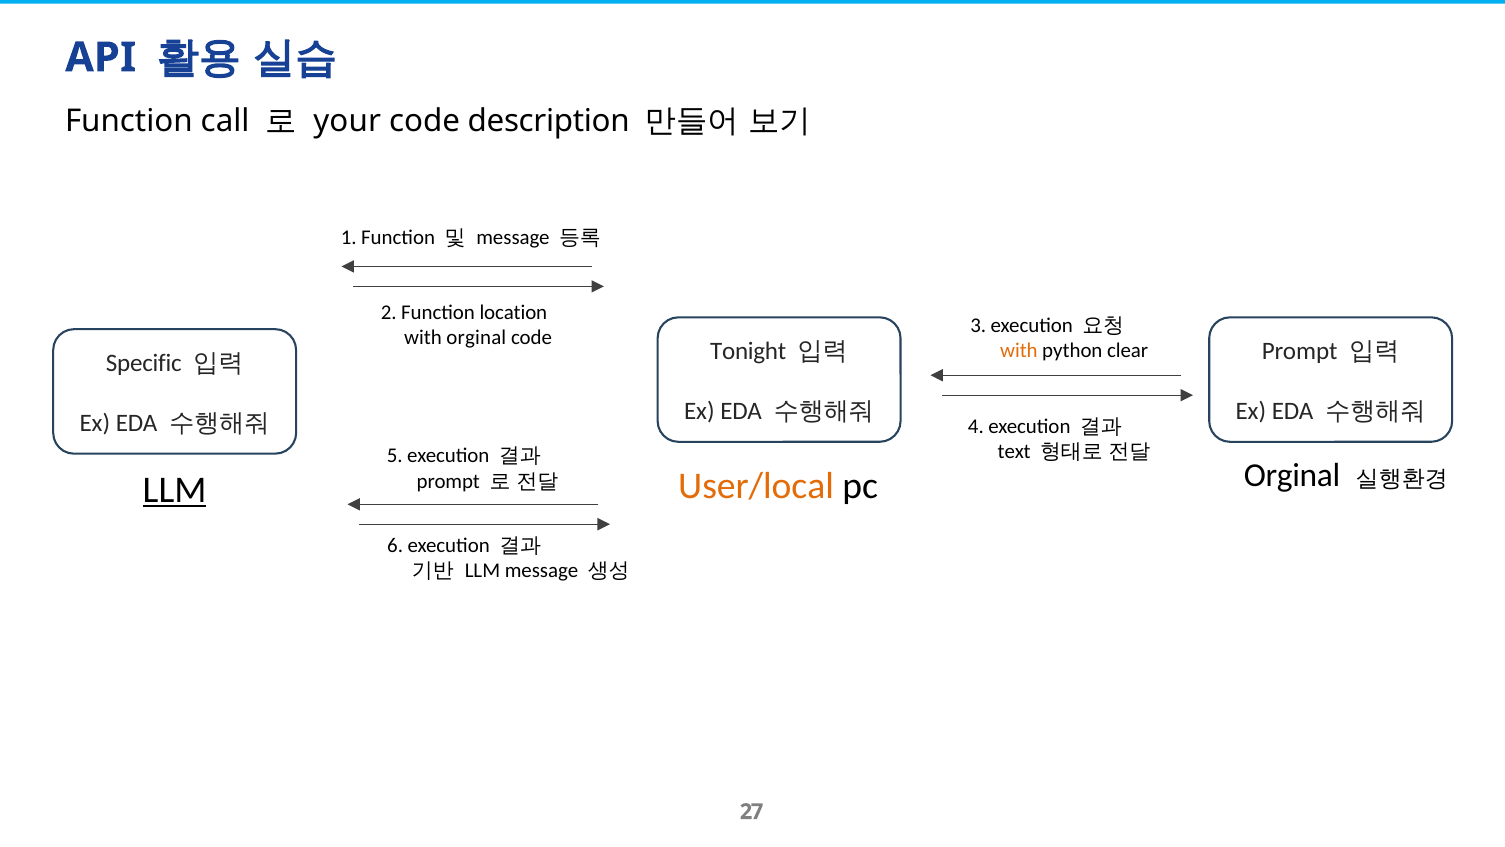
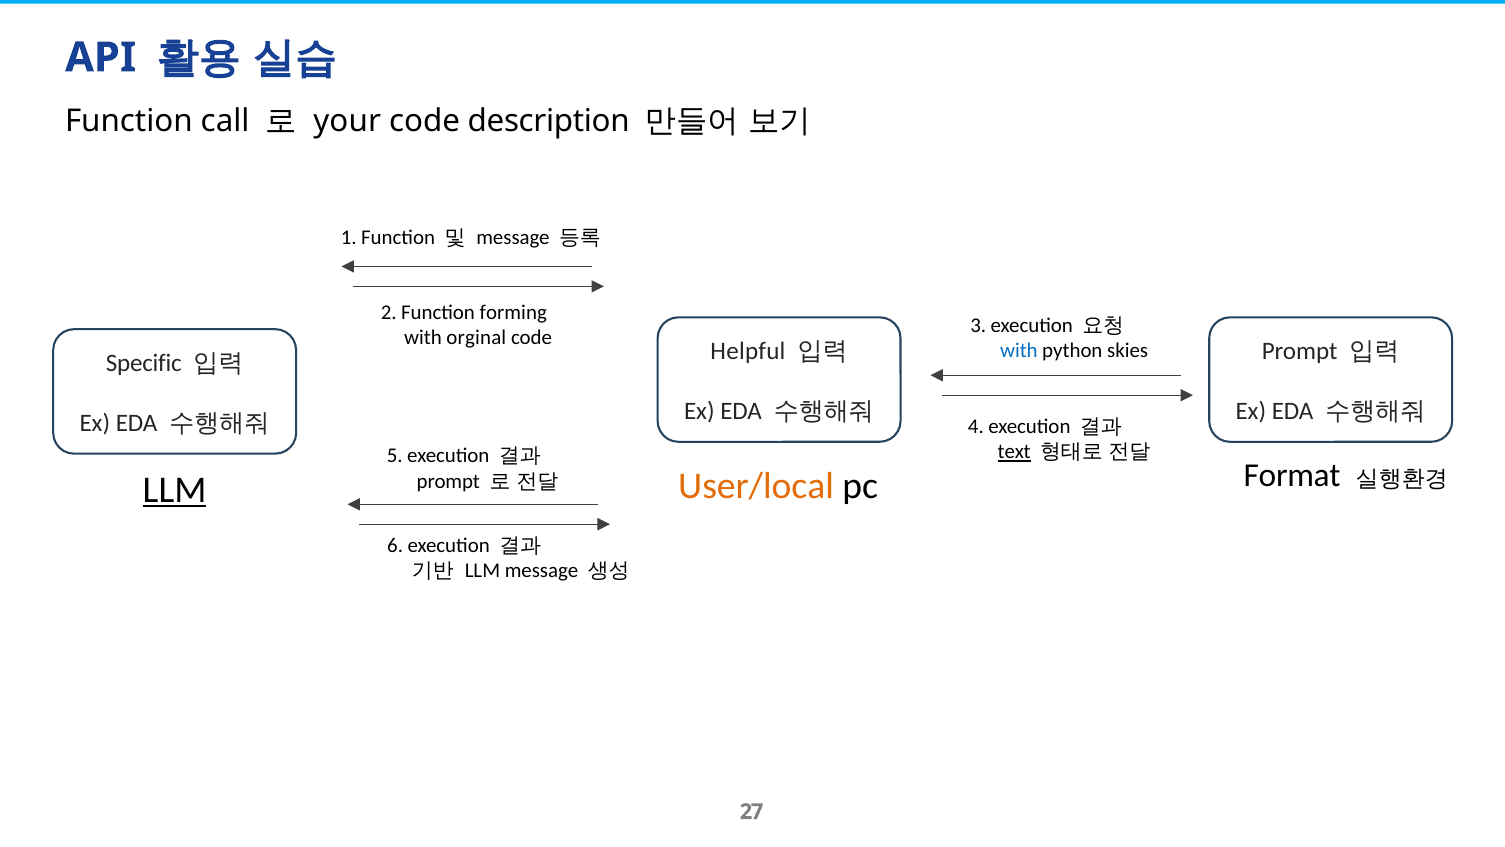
location: location -> forming
Tonight: Tonight -> Helpful
with at (1019, 351) colour: orange -> blue
clear: clear -> skies
text underline: none -> present
Orginal at (1292, 475): Orginal -> Format
